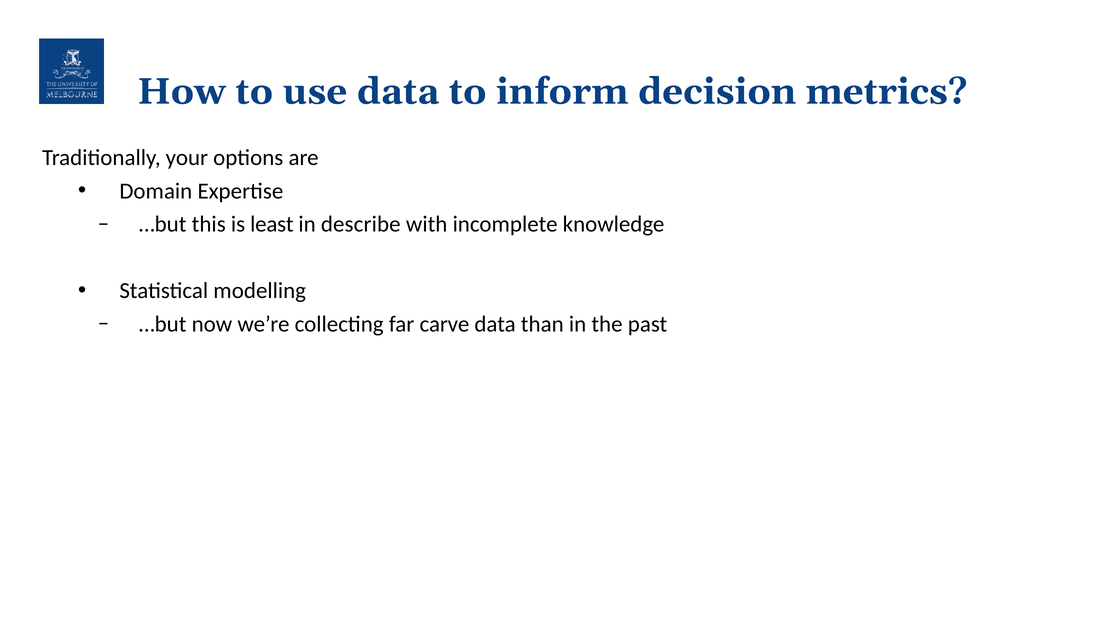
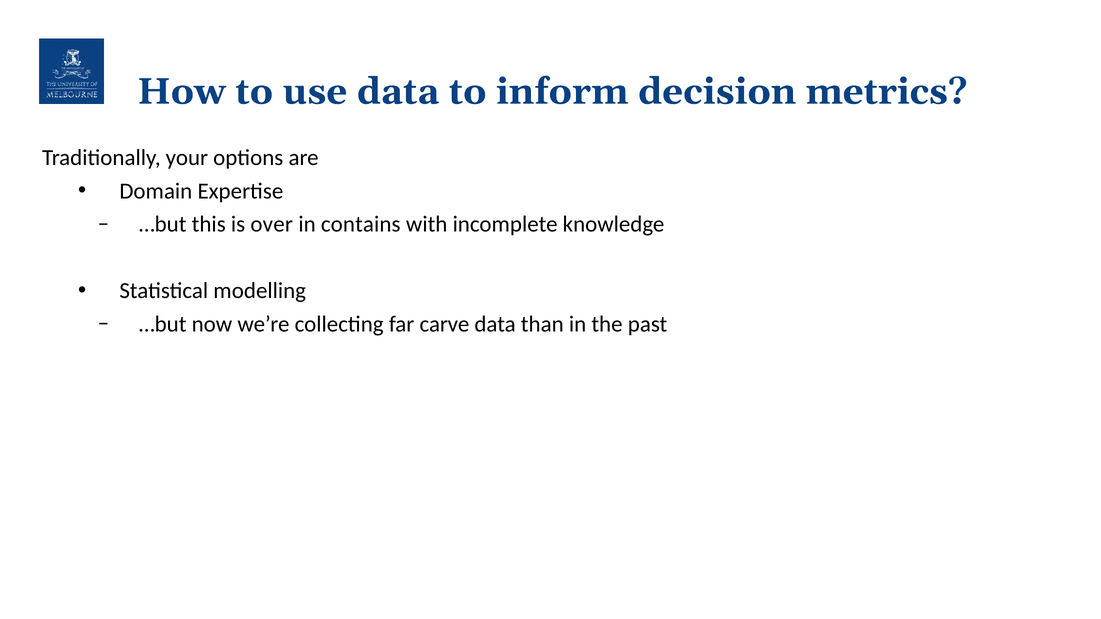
least: least -> over
describe: describe -> contains
